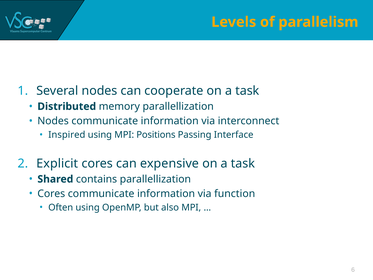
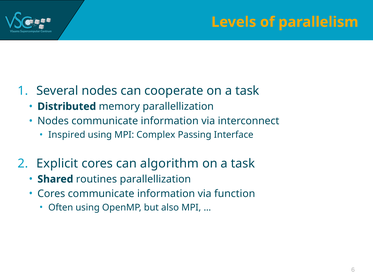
Positions: Positions -> Complex
expensive: expensive -> algorithm
contains: contains -> routines
